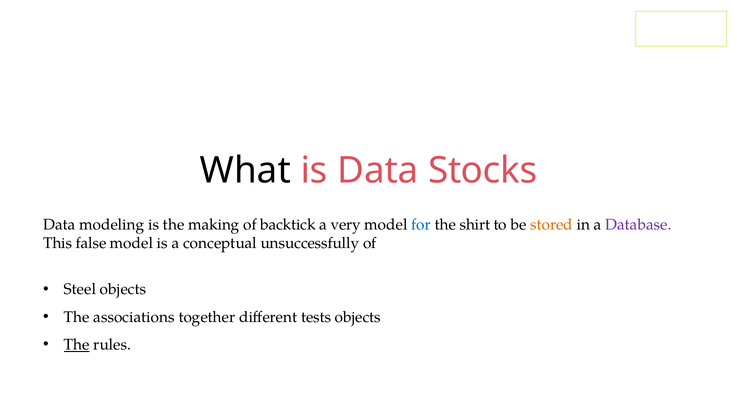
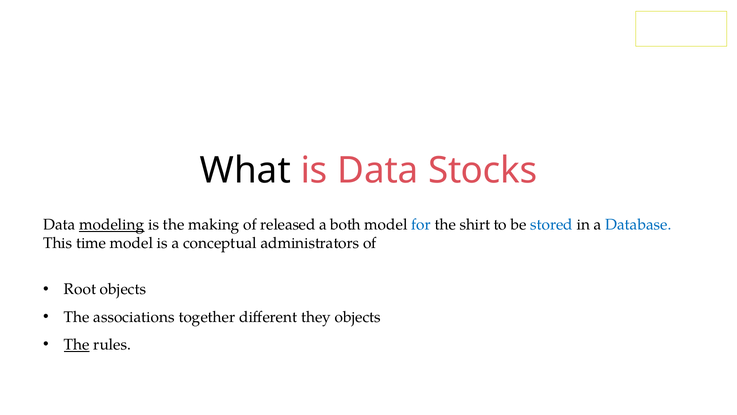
modeling underline: none -> present
backtick: backtick -> released
very: very -> both
stored colour: orange -> blue
Database colour: purple -> blue
false: false -> time
unsuccessfully: unsuccessfully -> administrators
Steel: Steel -> Root
tests: tests -> they
